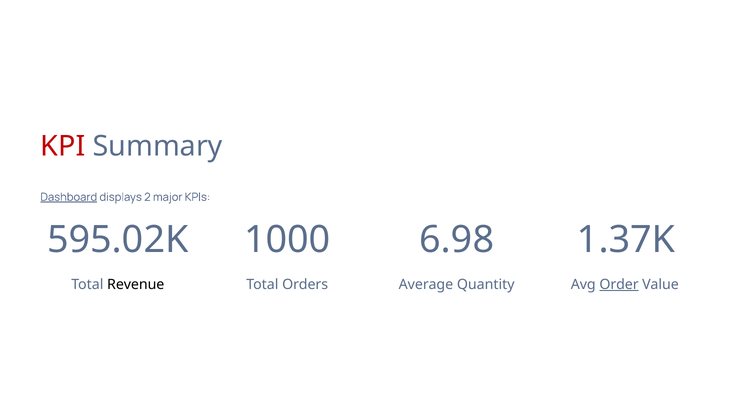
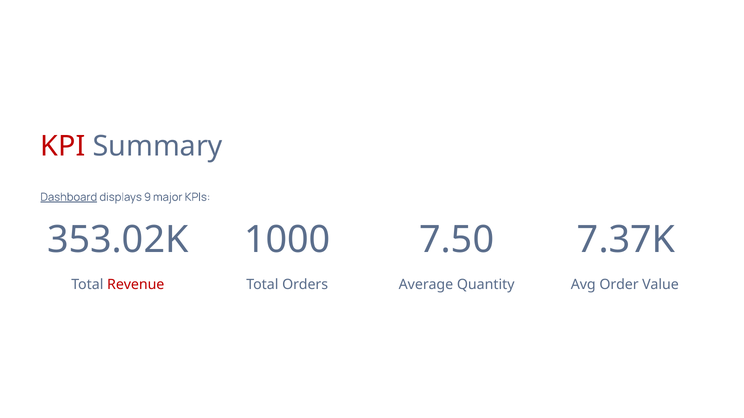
2: 2 -> 9
595.02K: 595.02K -> 353.02K
6.98: 6.98 -> 7.50
1.37K: 1.37K -> 7.37K
Revenue colour: black -> red
Order underline: present -> none
